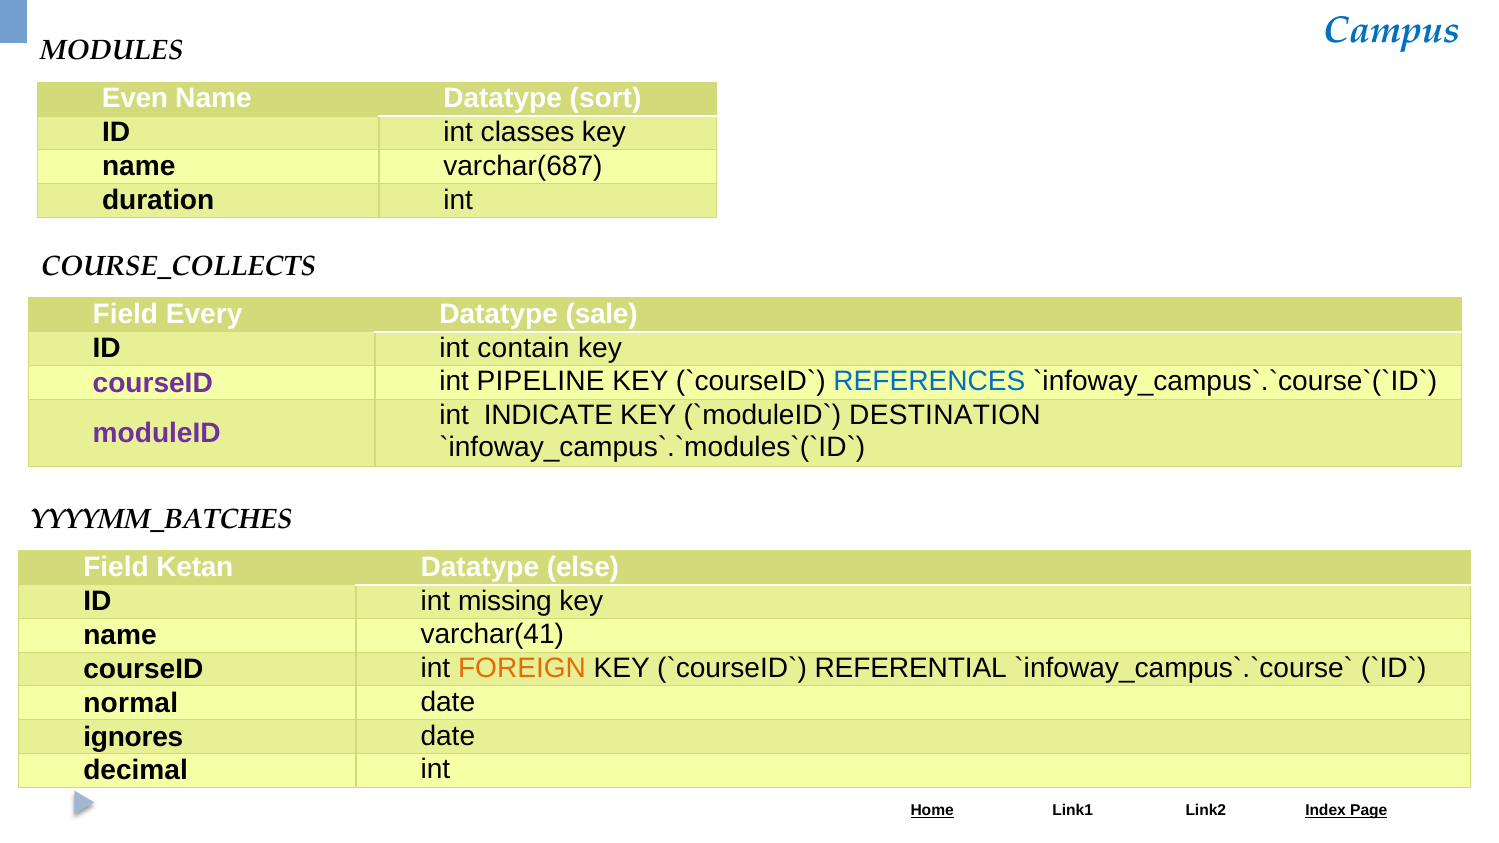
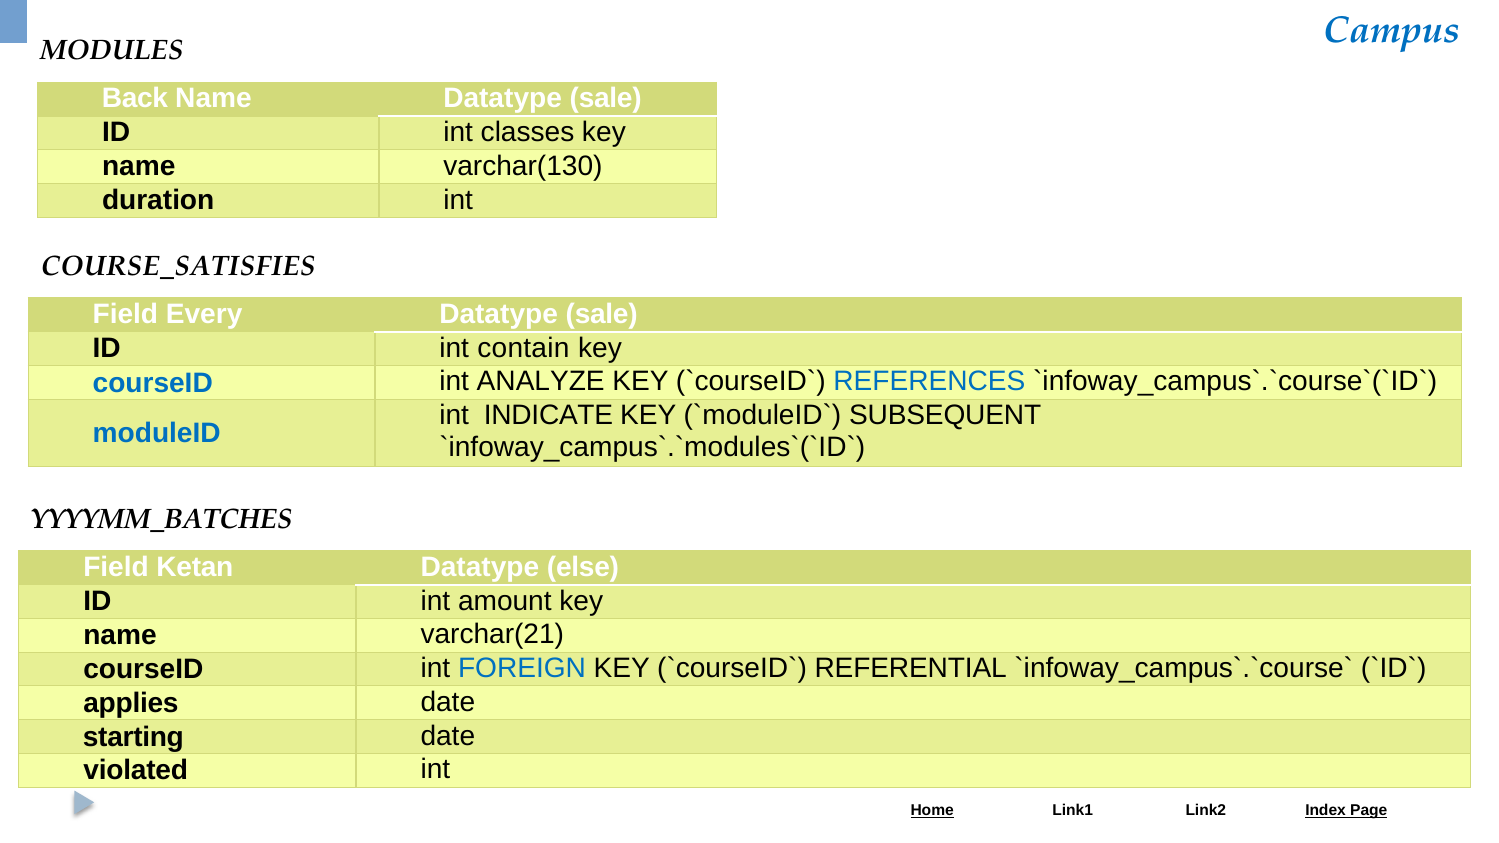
Even: Even -> Back
Name Datatype sort: sort -> sale
varchar(687: varchar(687 -> varchar(130
COURSE_COLLECTS: COURSE_COLLECTS -> COURSE_SATISFIES
courseID at (153, 383) colour: purple -> blue
PIPELINE: PIPELINE -> ANALYZE
DESTINATION: DESTINATION -> SUBSEQUENT
moduleID colour: purple -> blue
missing: missing -> amount
varchar(41: varchar(41 -> varchar(21
FOREIGN colour: orange -> blue
normal: normal -> applies
ignores: ignores -> starting
decimal: decimal -> violated
